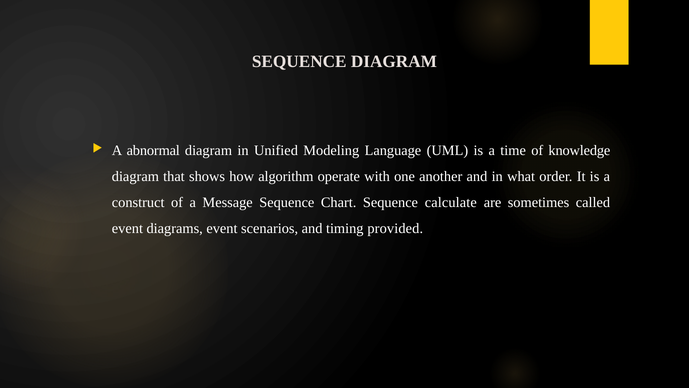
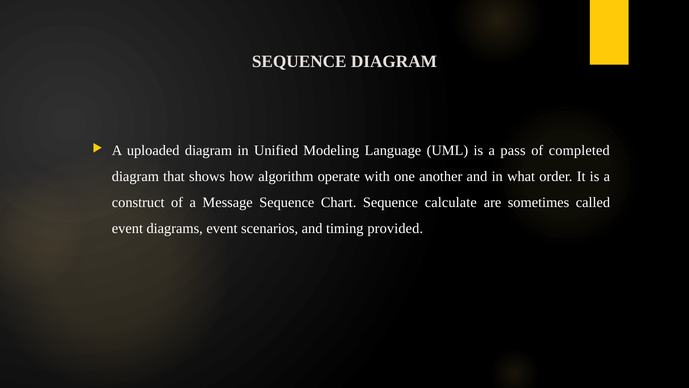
abnormal: abnormal -> uploaded
time: time -> pass
knowledge: knowledge -> completed
